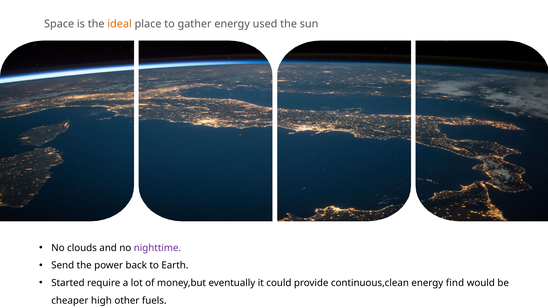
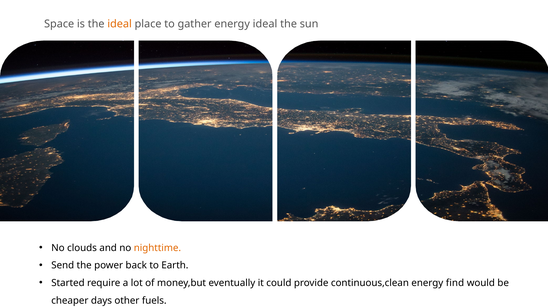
energy used: used -> ideal
nighttime colour: purple -> orange
high: high -> days
